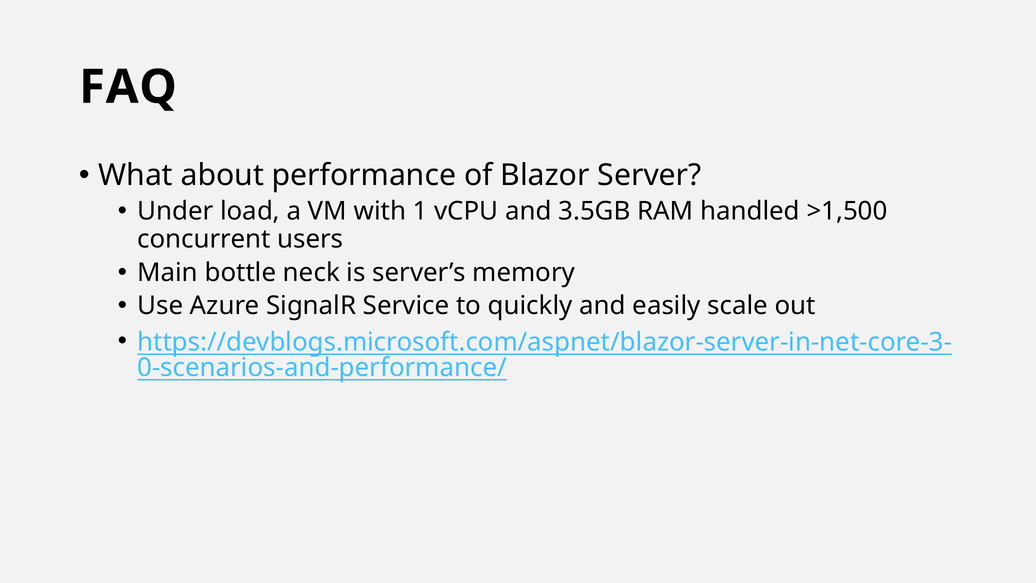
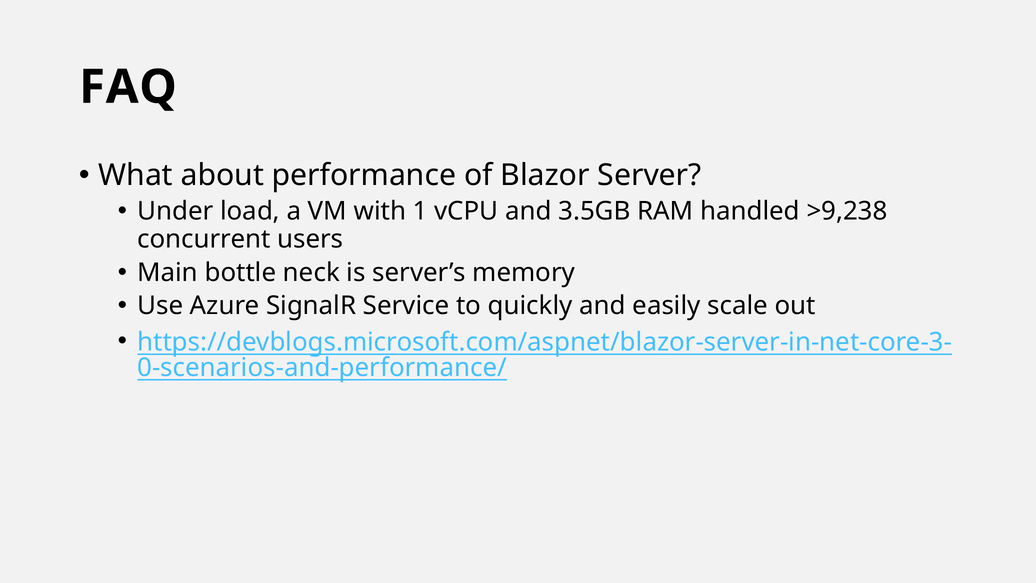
>1,500: >1,500 -> >9,238
